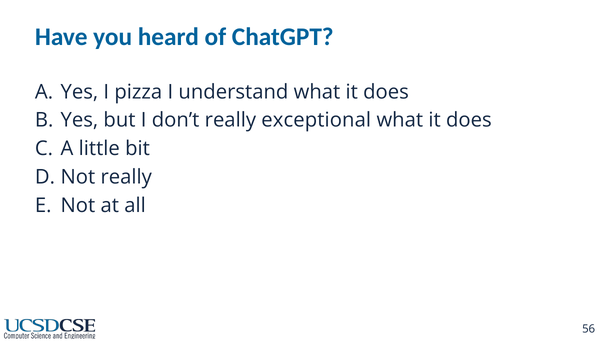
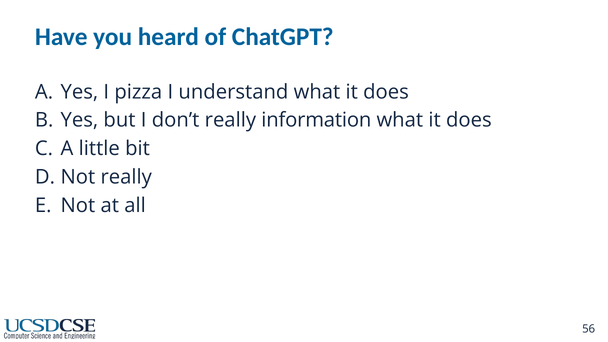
exceptional: exceptional -> information
